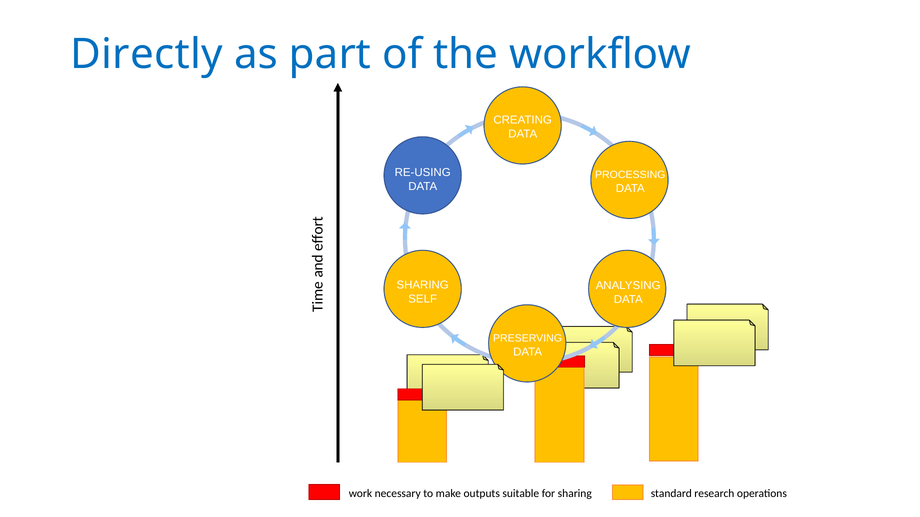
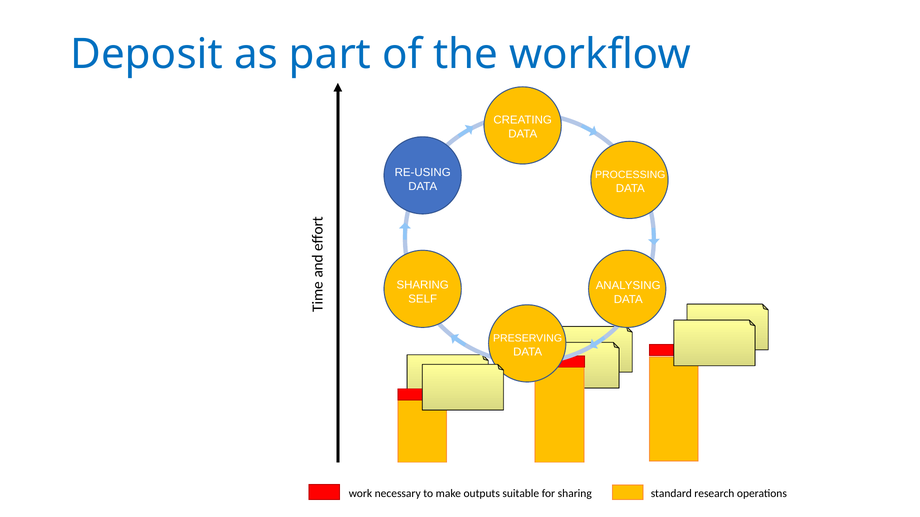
Directly: Directly -> Deposit
